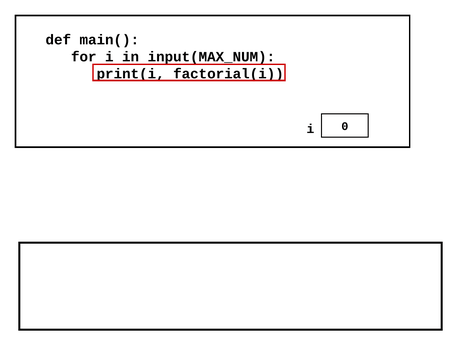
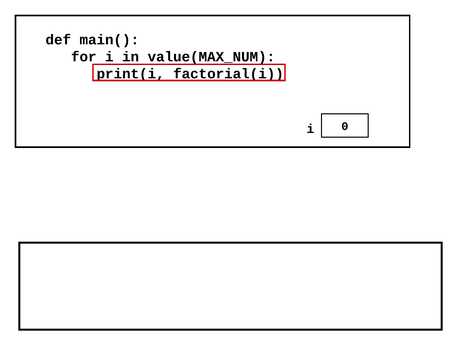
input(MAX_NUM: input(MAX_NUM -> value(MAX_NUM
